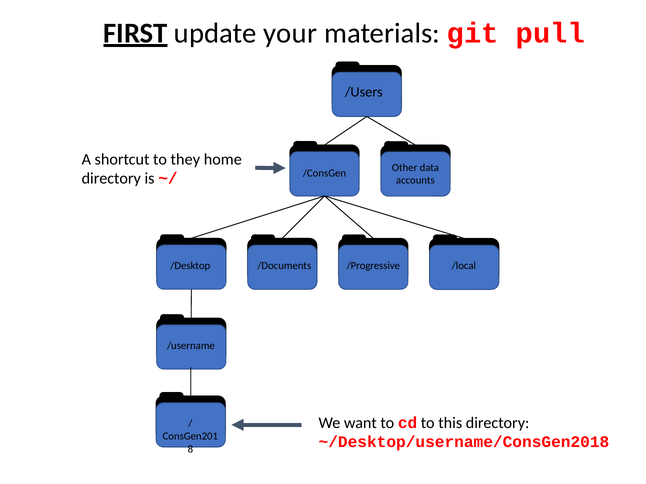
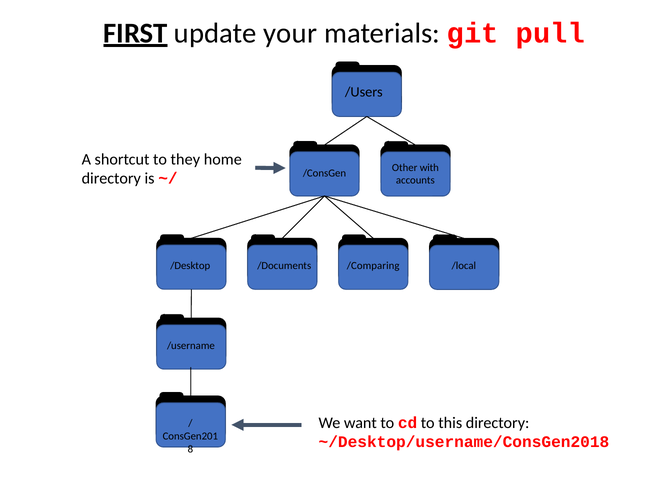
data: data -> with
/Progressive: /Progressive -> /Comparing
